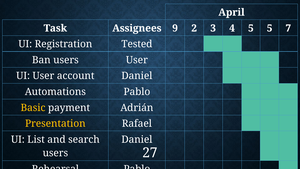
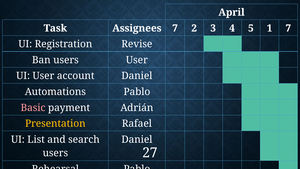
Assignees 9: 9 -> 7
5 5: 5 -> 1
Tested: Tested -> Revise
Basic colour: yellow -> pink
